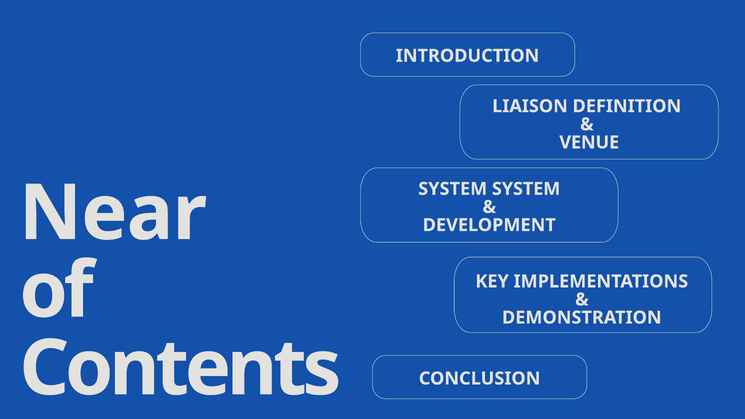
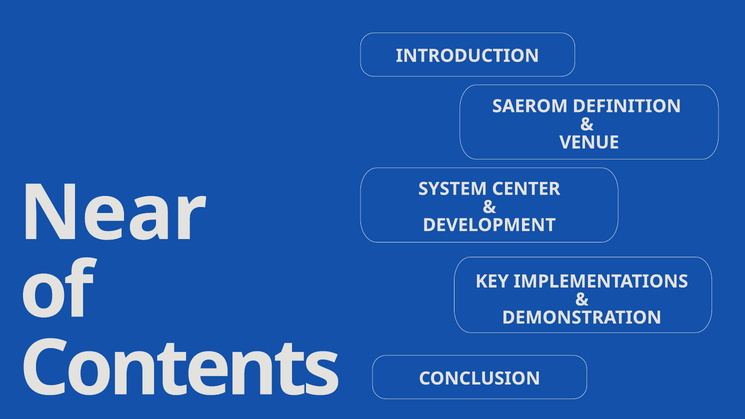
LIAISON: LIAISON -> SAEROM
SYSTEM SYSTEM: SYSTEM -> CENTER
